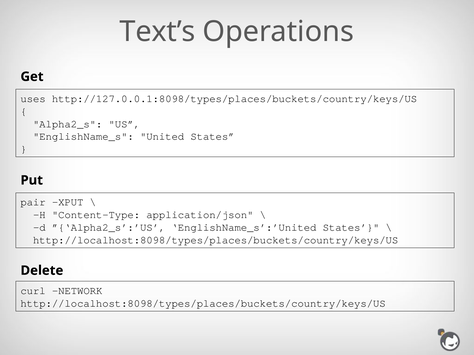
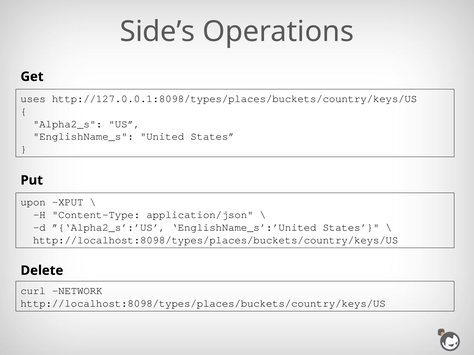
Text’s: Text’s -> Side’s
pair: pair -> upon
